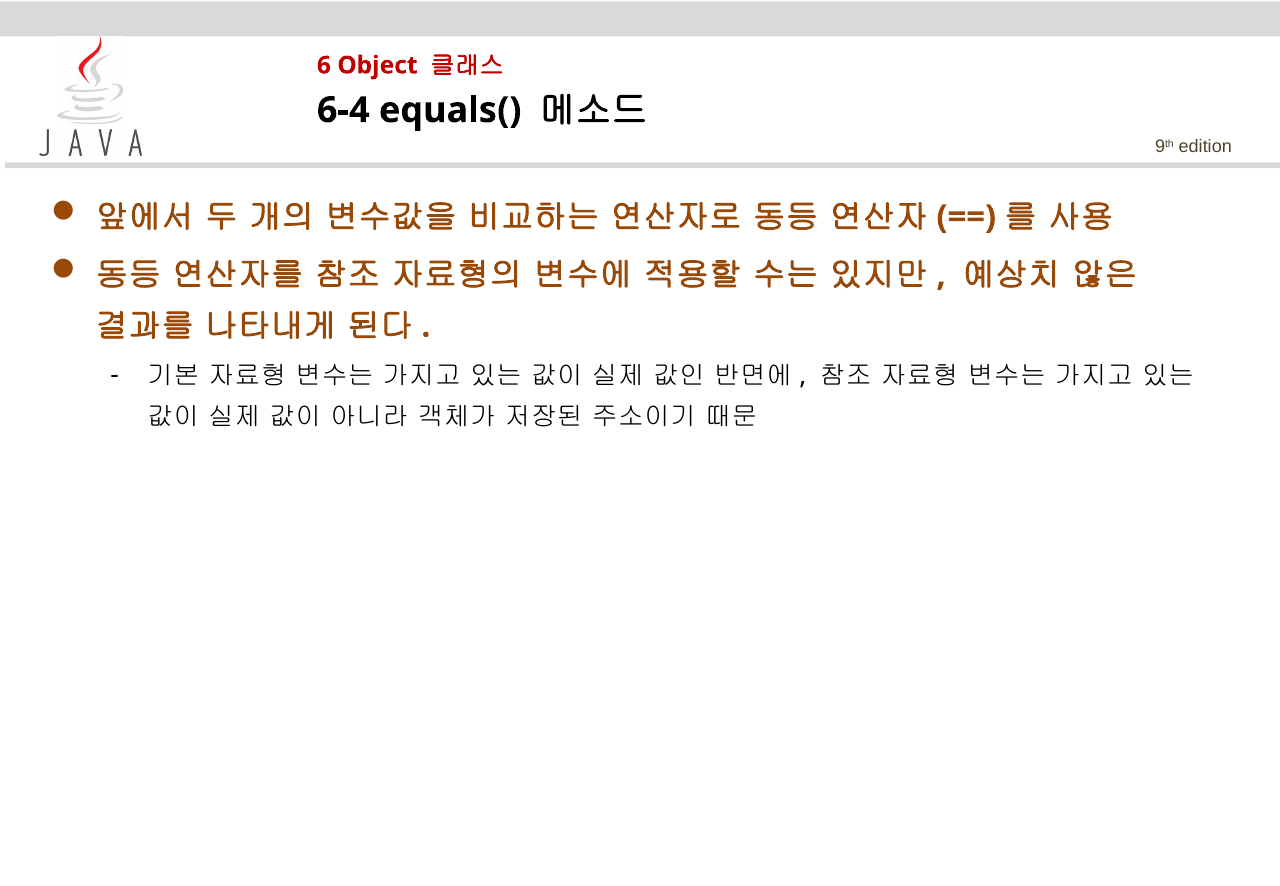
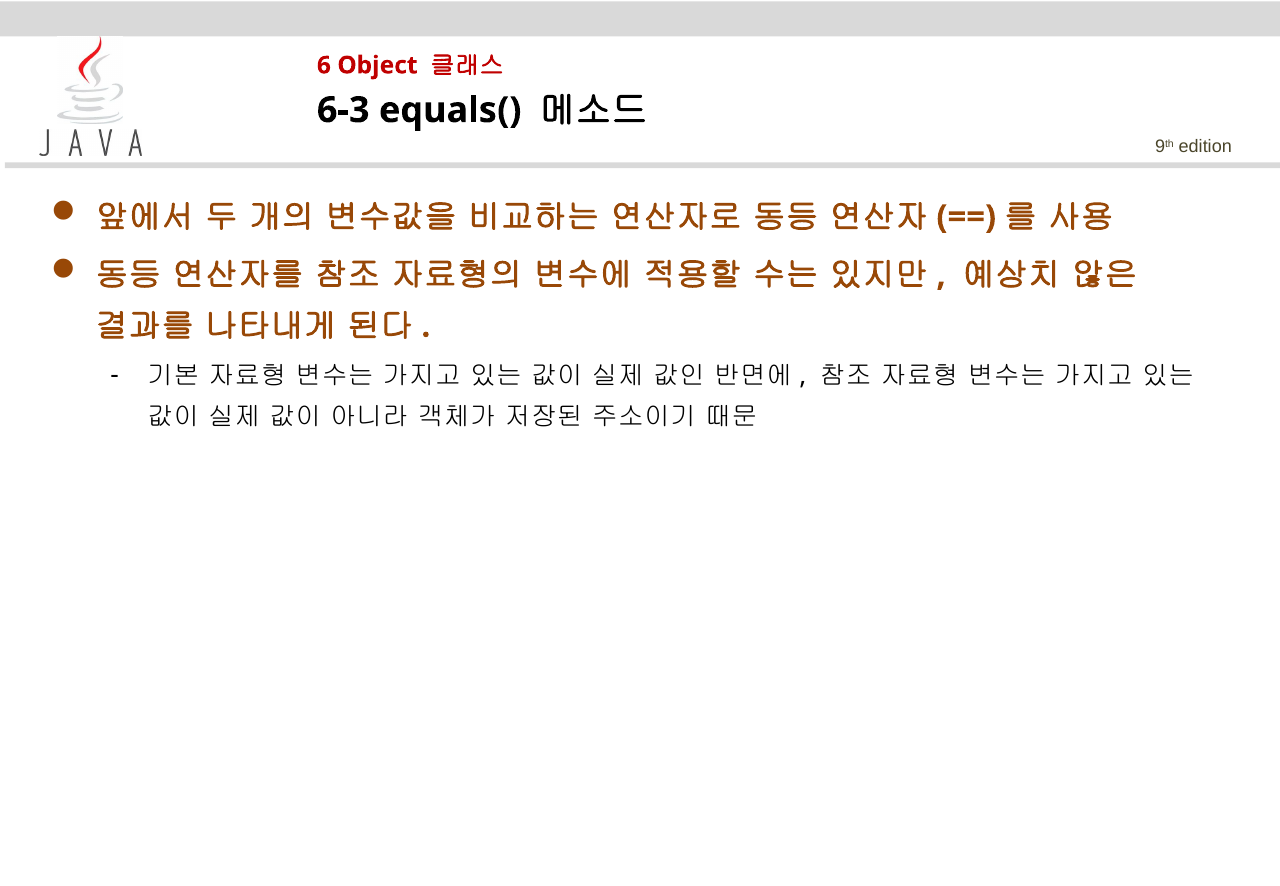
6-4: 6-4 -> 6-3
